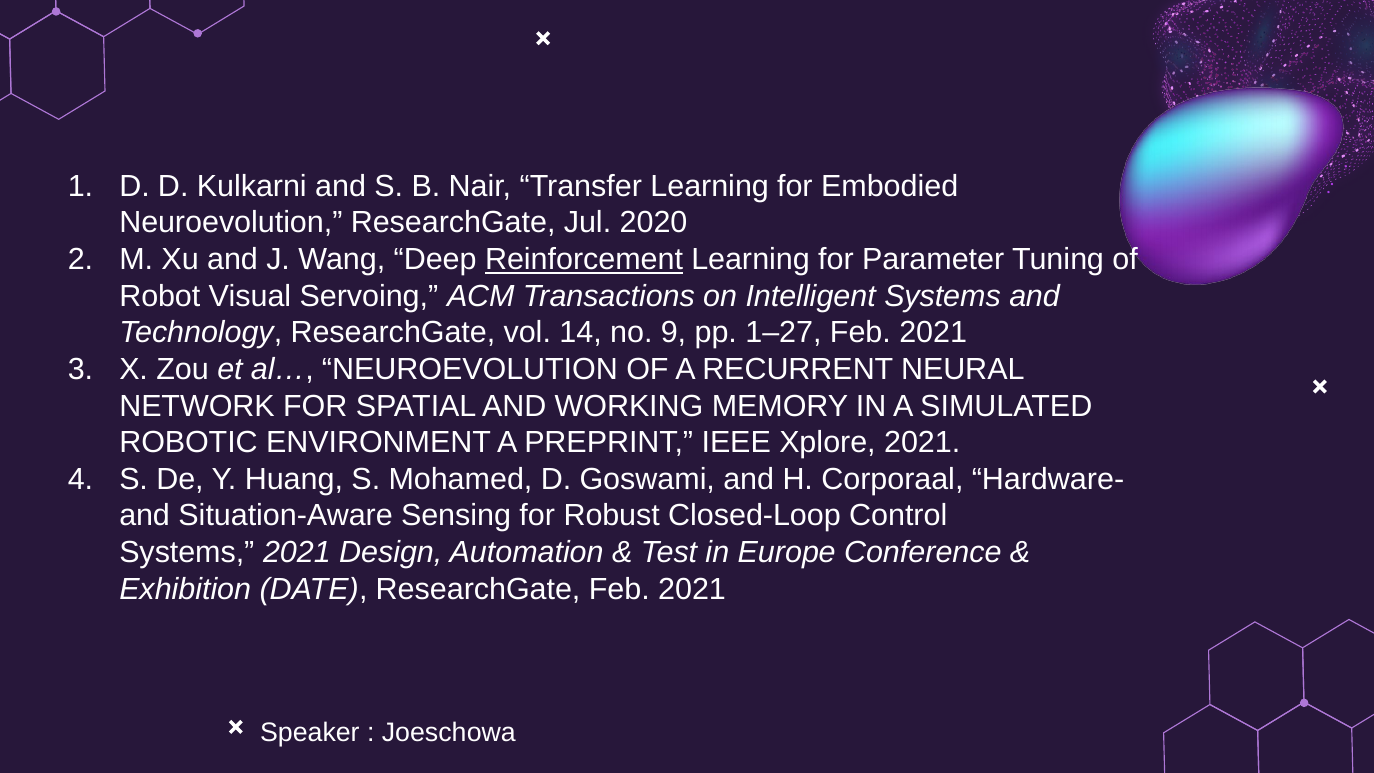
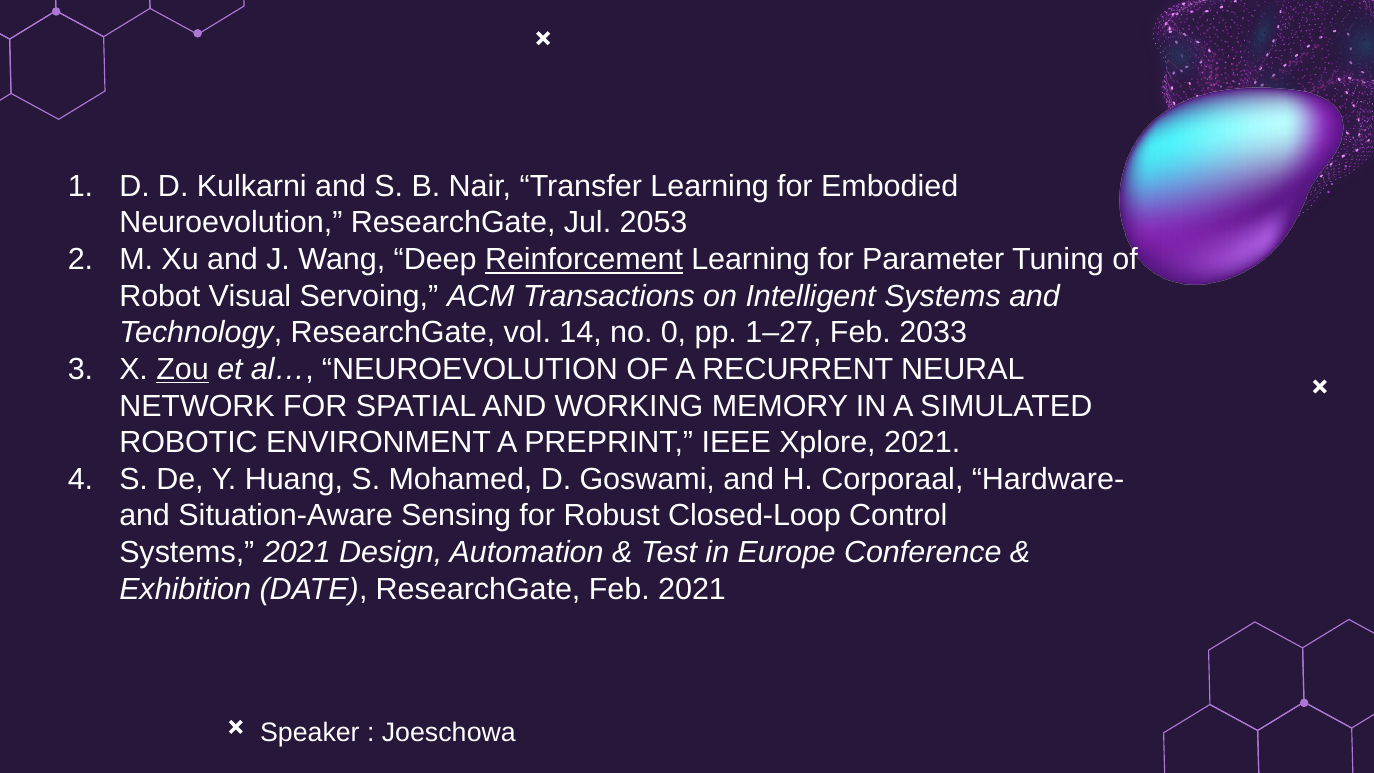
2020: 2020 -> 2053
9: 9 -> 0
1–27 Feb 2021: 2021 -> 2033
Zou underline: none -> present
